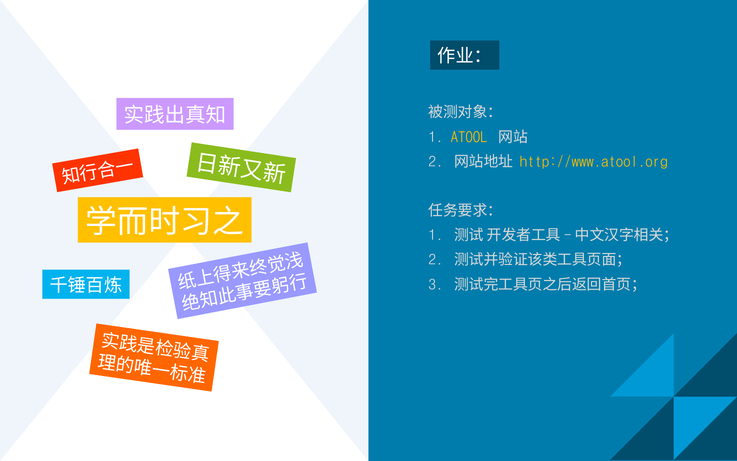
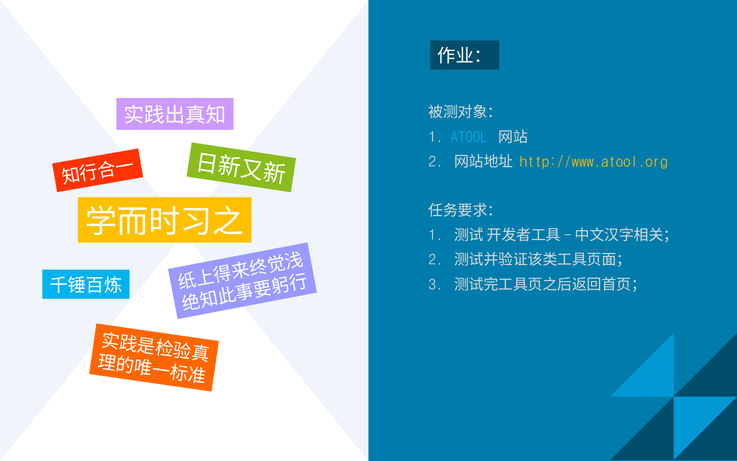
ATOOL colour: yellow -> light blue
